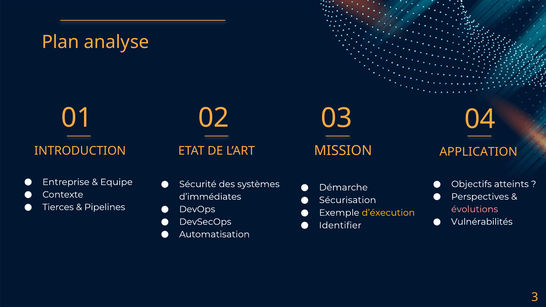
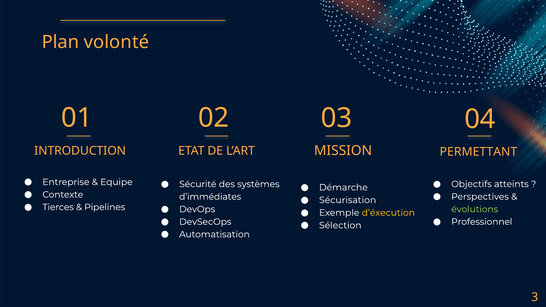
analyse: analyse -> volonté
APPLICATION: APPLICATION -> PERMETTANT
évolutions colour: pink -> light green
Vulnérabilités: Vulnérabilités -> Professionnel
Identifier: Identifier -> Sélection
